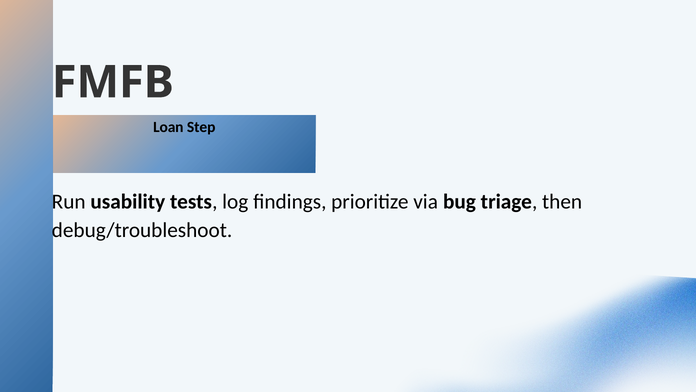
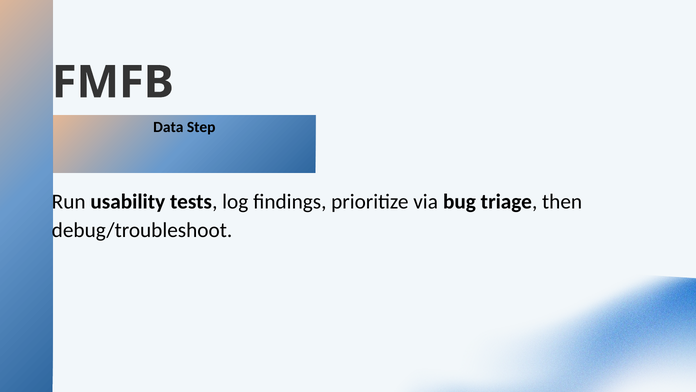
Loan: Loan -> Data
